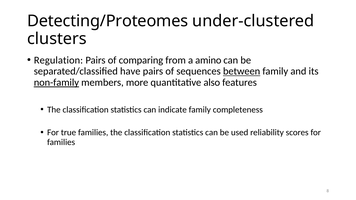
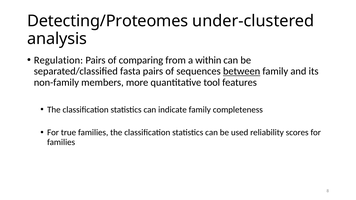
clusters: clusters -> analysis
amino: amino -> within
have: have -> fasta
non-family underline: present -> none
also: also -> tool
